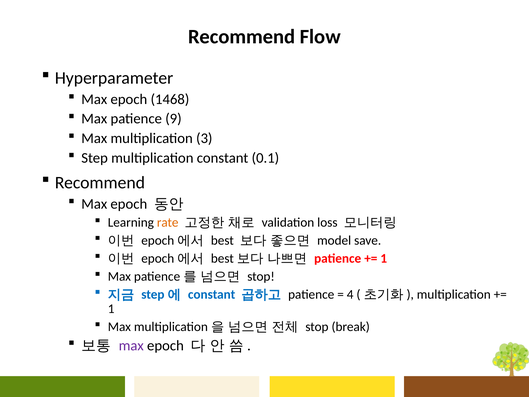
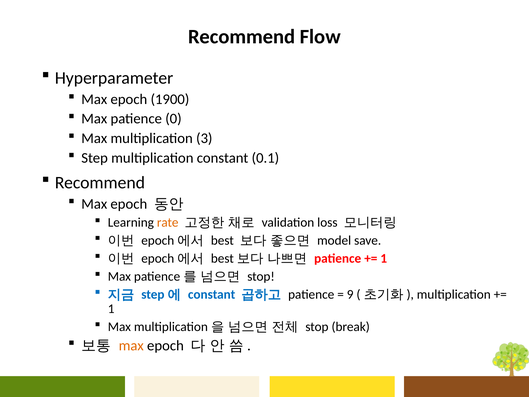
1468: 1468 -> 1900
9: 9 -> 0
4: 4 -> 9
max at (131, 345) colour: purple -> orange
